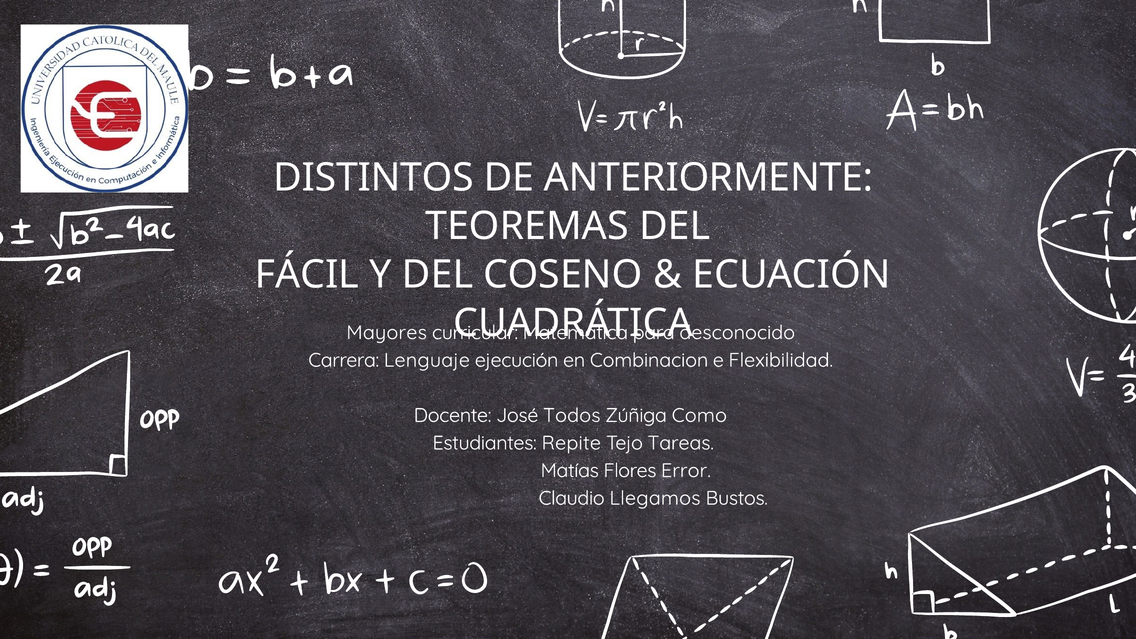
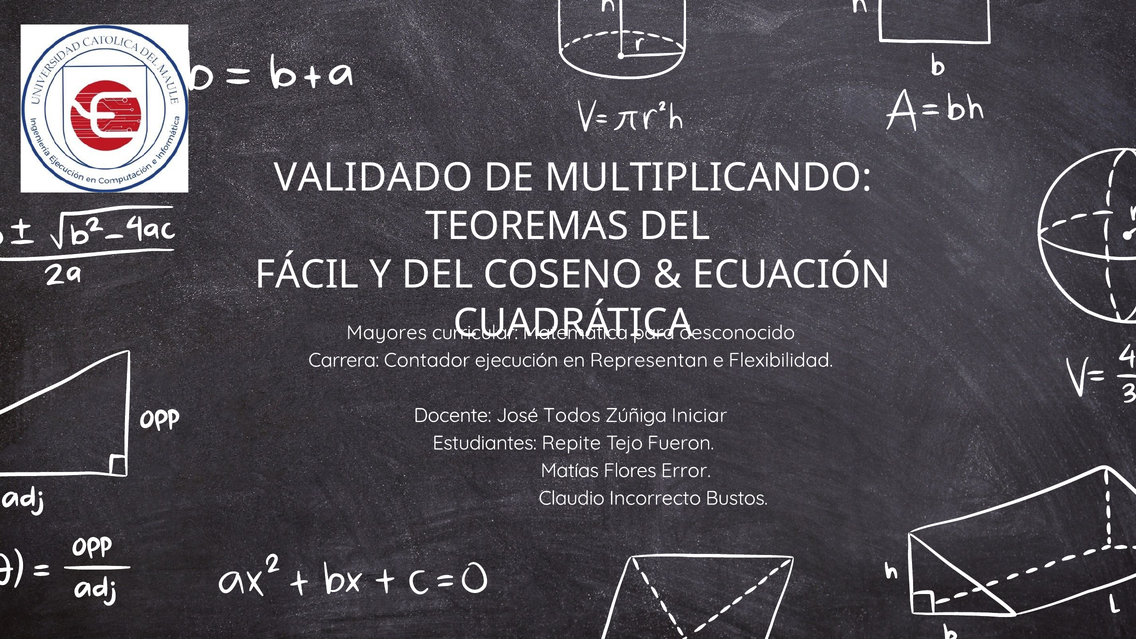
DISTINTOS: DISTINTOS -> VALIDADO
ANTERIORMENTE: ANTERIORMENTE -> MULTIPLICANDO
Lenguaje: Lenguaje -> Contador
Combinacion: Combinacion -> Representan
Como: Como -> Iniciar
Tareas: Tareas -> Fueron
Llegamos: Llegamos -> Incorrecto
